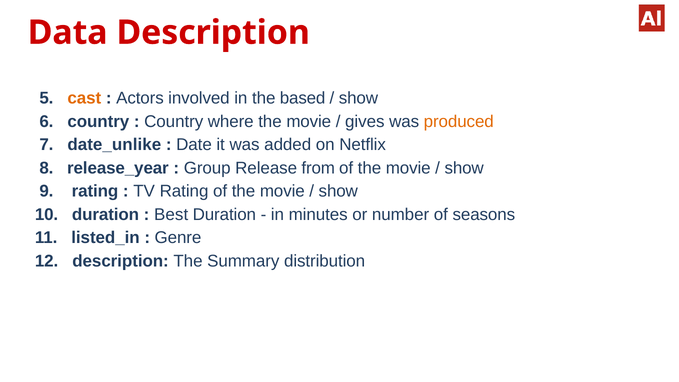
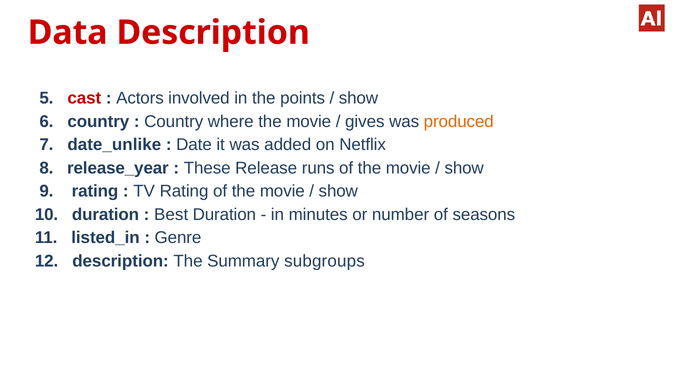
cast colour: orange -> red
based: based -> points
Group: Group -> These
from: from -> runs
distribution: distribution -> subgroups
